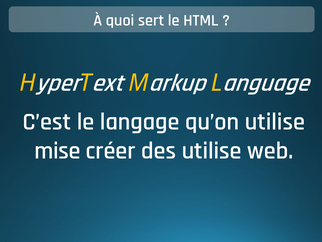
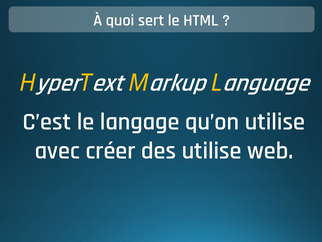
mise: mise -> avec
